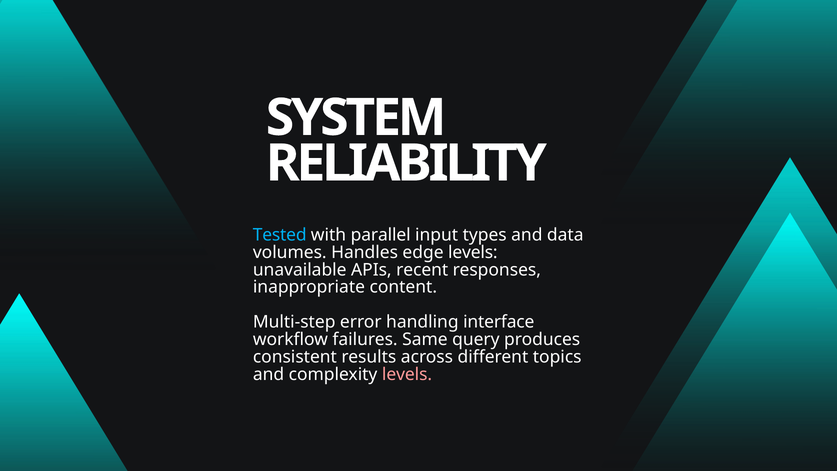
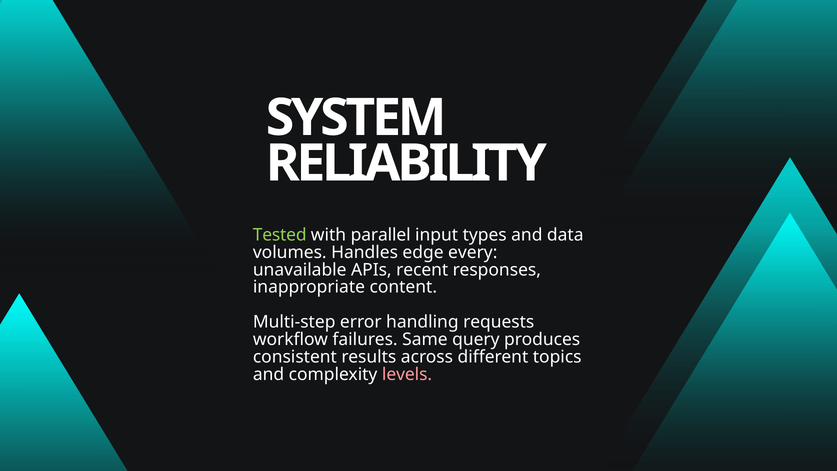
Tested colour: light blue -> light green
edge levels: levels -> every
interface: interface -> requests
